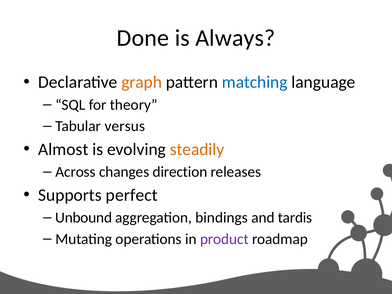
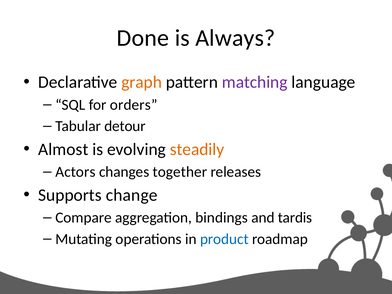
matching colour: blue -> purple
theory: theory -> orders
versus: versus -> detour
Across: Across -> Actors
direction: direction -> together
perfect: perfect -> change
Unbound: Unbound -> Compare
product colour: purple -> blue
